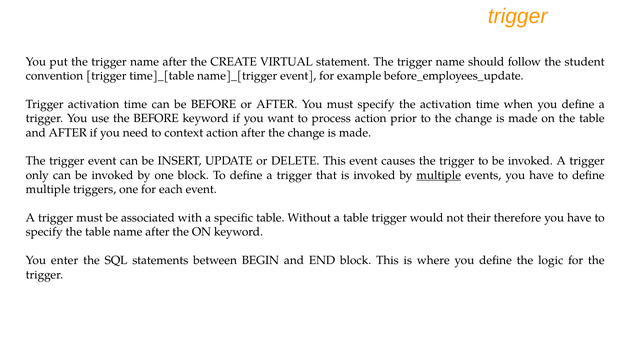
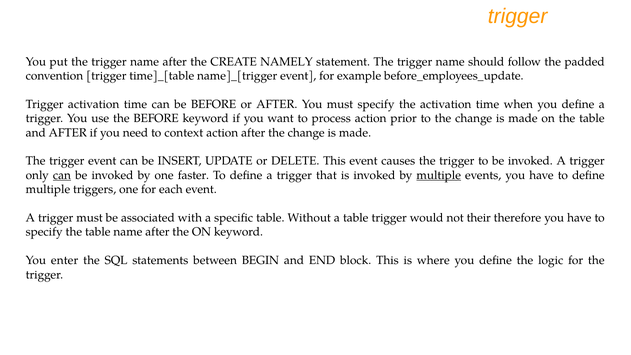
VIRTUAL: VIRTUAL -> NAMELY
student: student -> padded
can at (62, 175) underline: none -> present
one block: block -> faster
